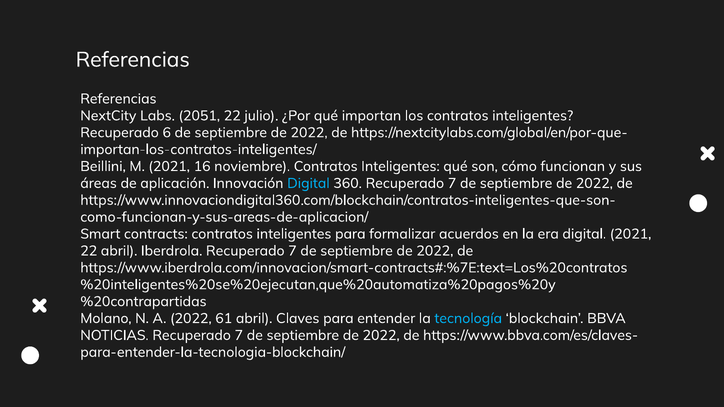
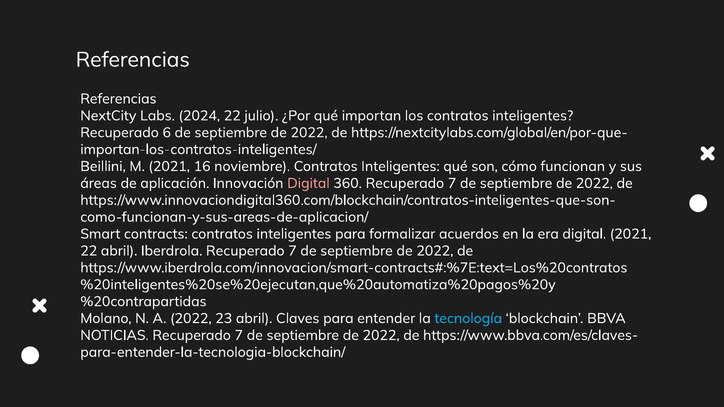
2051: 2051 -> 2024
Digital at (308, 183) colour: light blue -> pink
61: 61 -> 23
